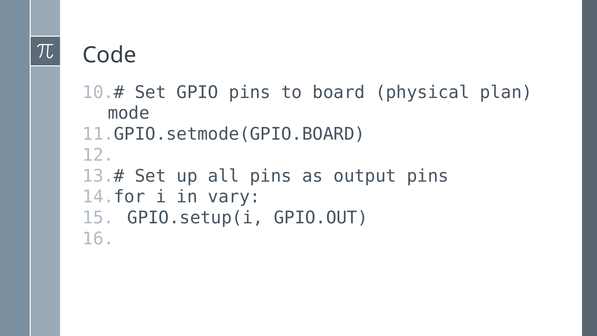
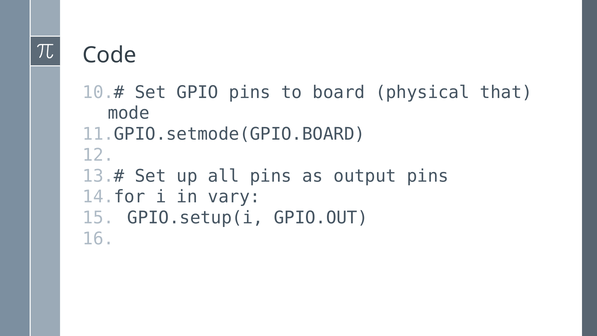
plan: plan -> that
